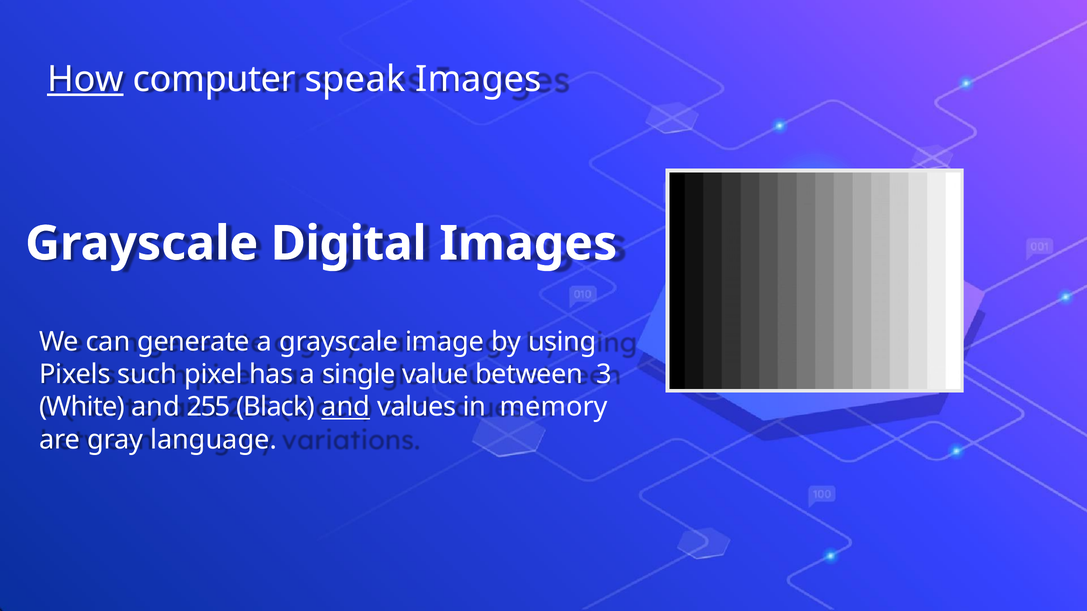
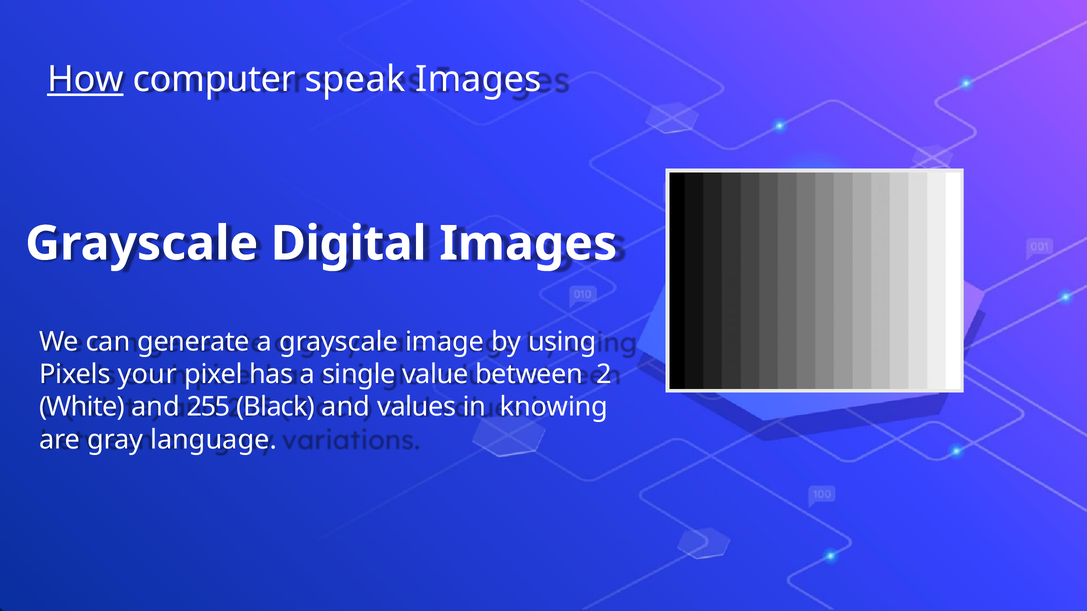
such: such -> your
3: 3 -> 2
and at (346, 407) underline: present -> none
memory: memory -> knowing
